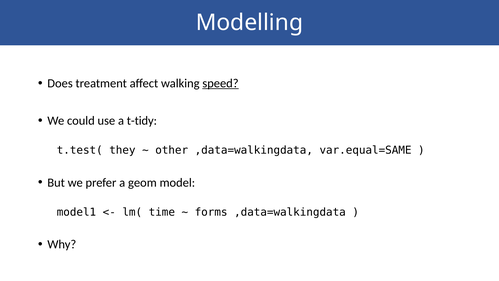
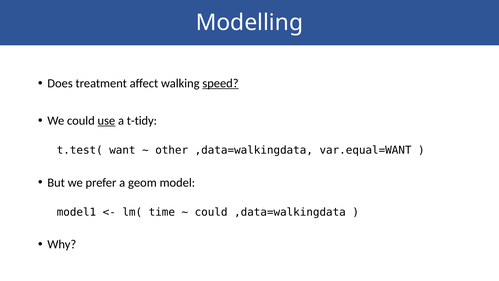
use underline: none -> present
they: they -> want
var.equal=SAME: var.equal=SAME -> var.equal=WANT
forms at (211, 212): forms -> could
